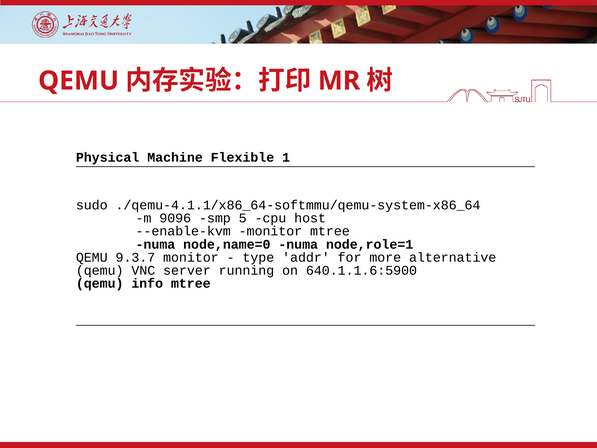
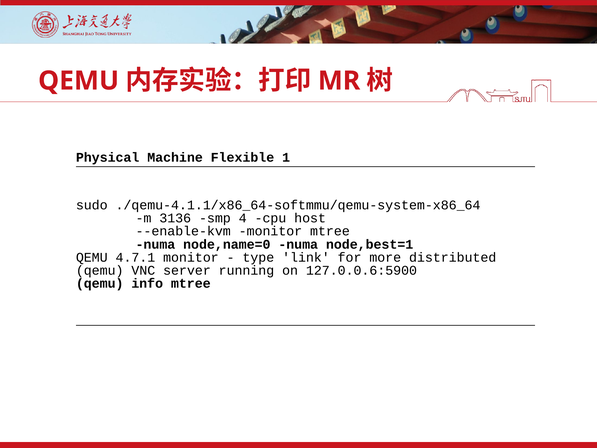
9096: 9096 -> 3136
5: 5 -> 4
node,role=1: node,role=1 -> node,best=1
9.3.7: 9.3.7 -> 4.7.1
addr: addr -> link
alternative: alternative -> distributed
640.1.1.6:5900: 640.1.1.6:5900 -> 127.0.0.6:5900
